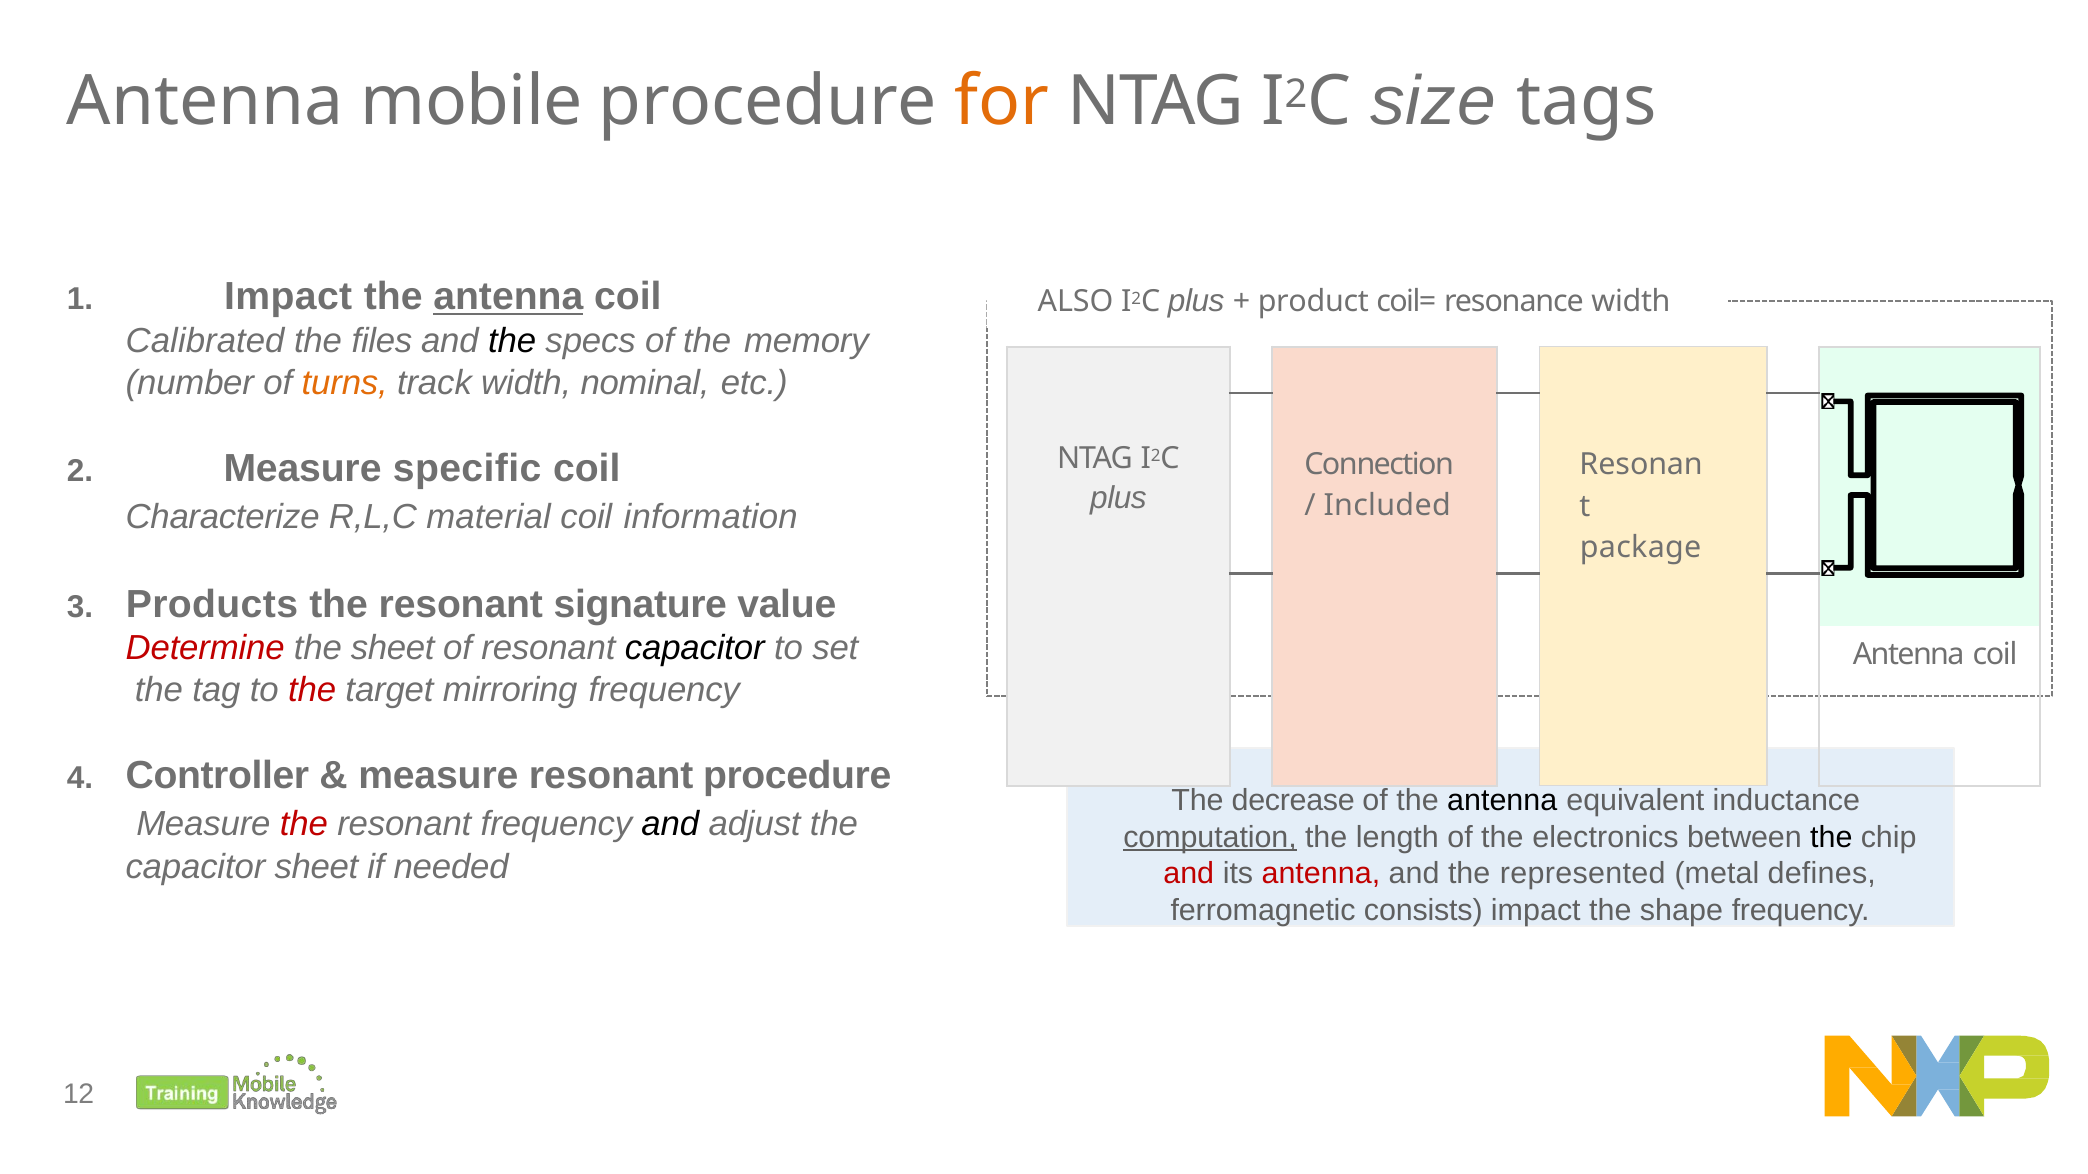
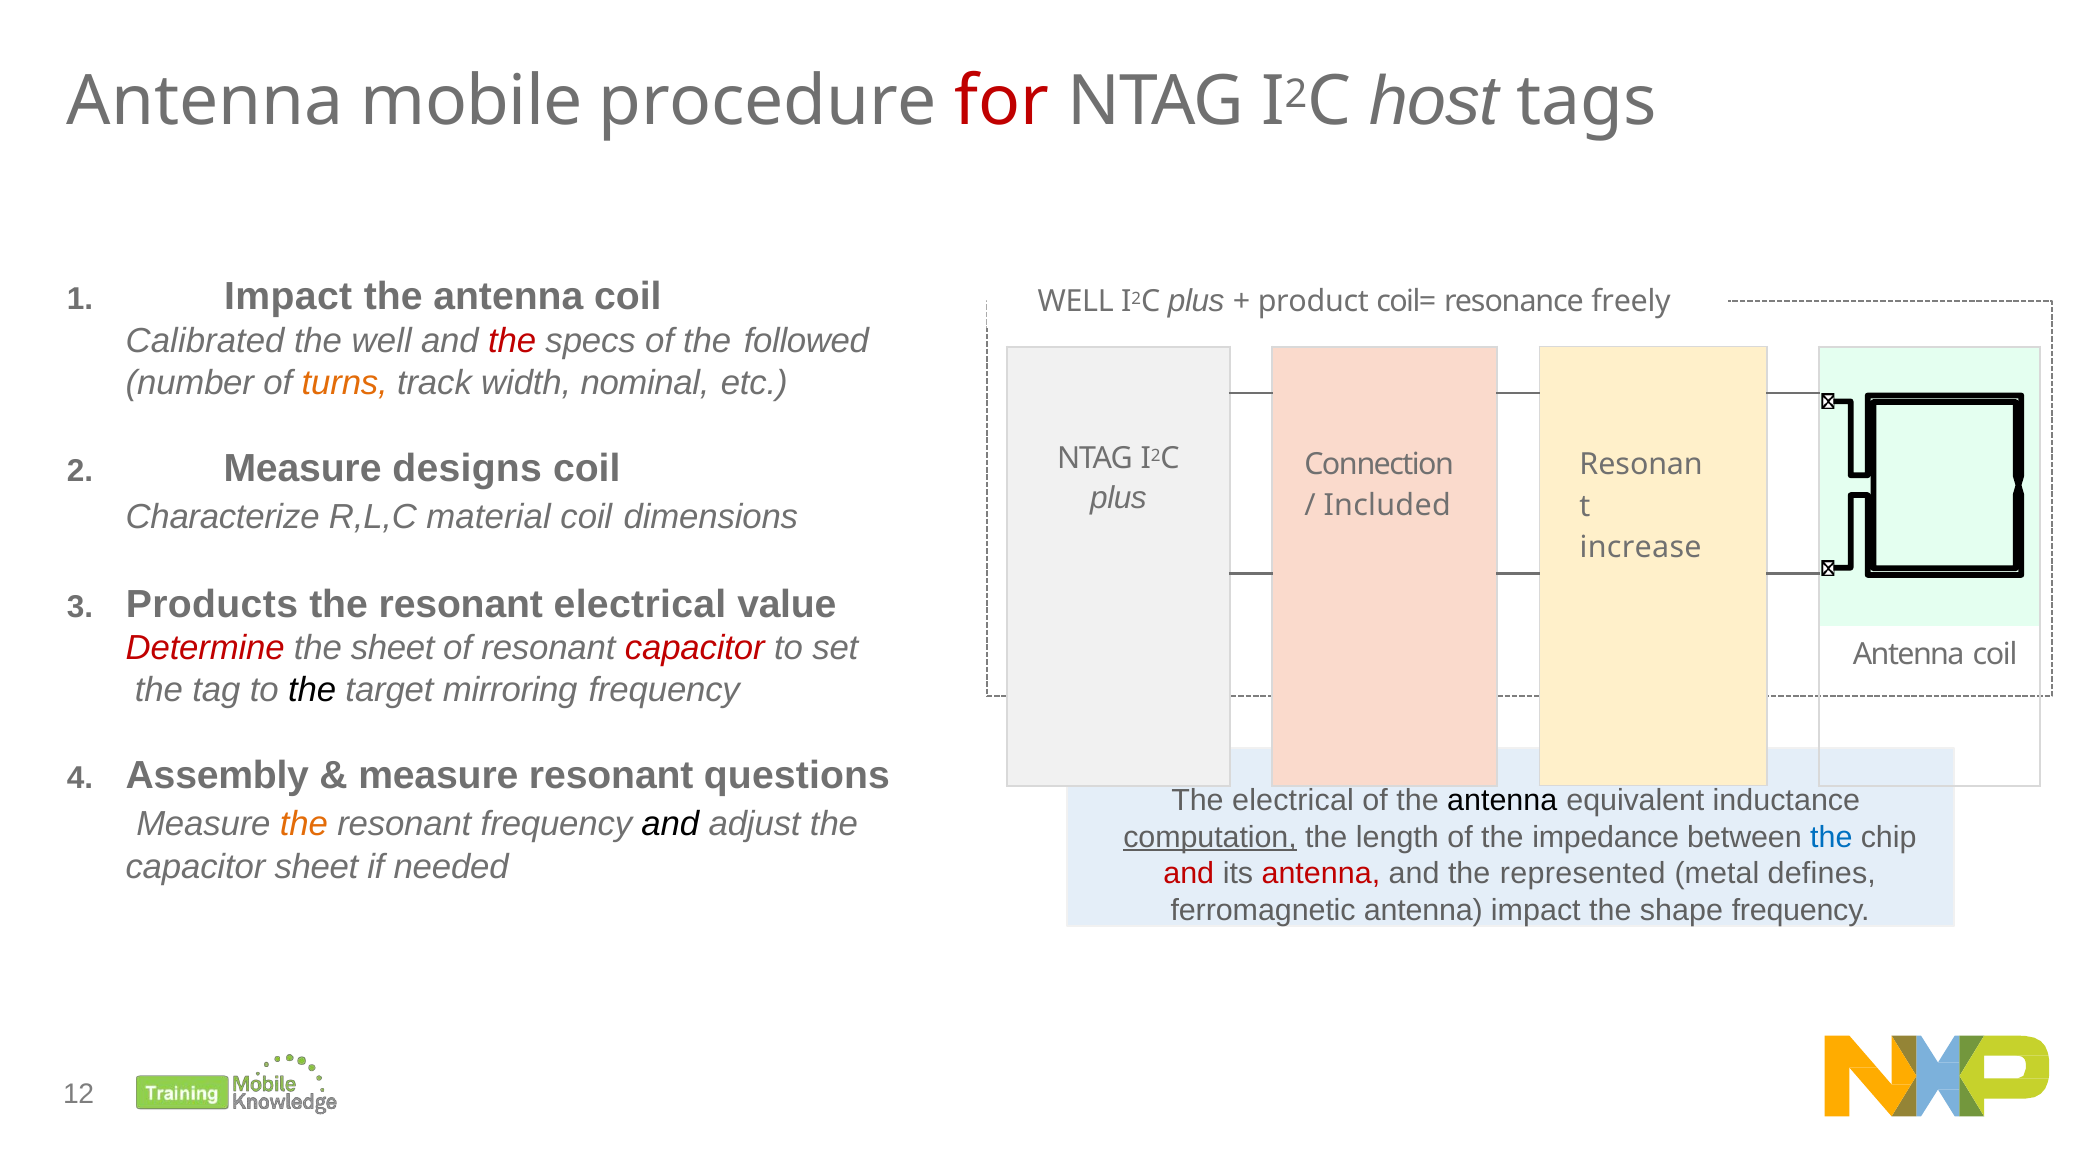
for colour: orange -> red
size: size -> host
antenna at (508, 297) underline: present -> none
ALSO at (1076, 302): ALSO -> WELL
resonance width: width -> freely
the files: files -> well
the at (512, 341) colour: black -> red
memory: memory -> followed
specific: specific -> designs
information: information -> dimensions
package: package -> increase
resonant signature: signature -> electrical
capacitor at (695, 648) colour: black -> red
the at (312, 690) colour: red -> black
Controller: Controller -> Assembly
resonant procedure: procedure -> questions
The decrease: decrease -> electrical
the at (304, 825) colour: red -> orange
electronics: electronics -> impedance
the at (1831, 837) colour: black -> blue
ferromagnetic consists: consists -> antenna
